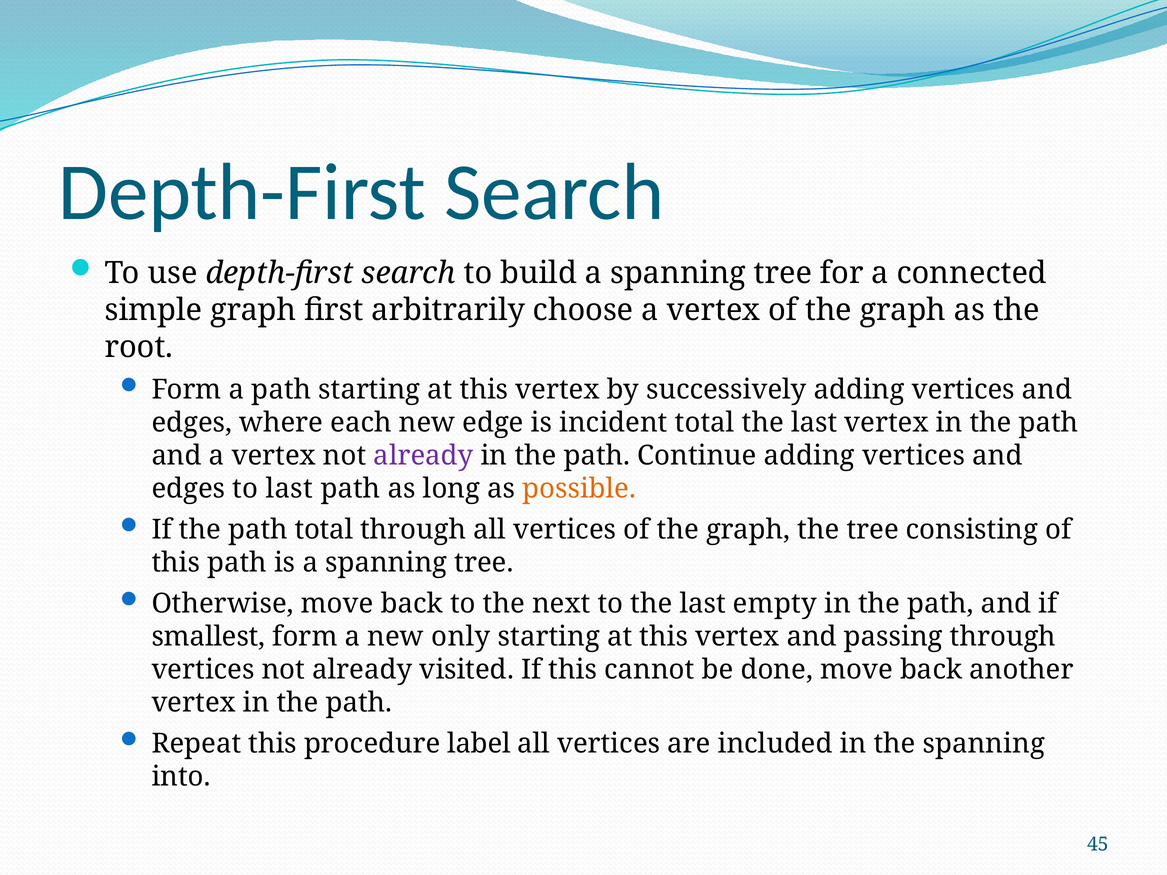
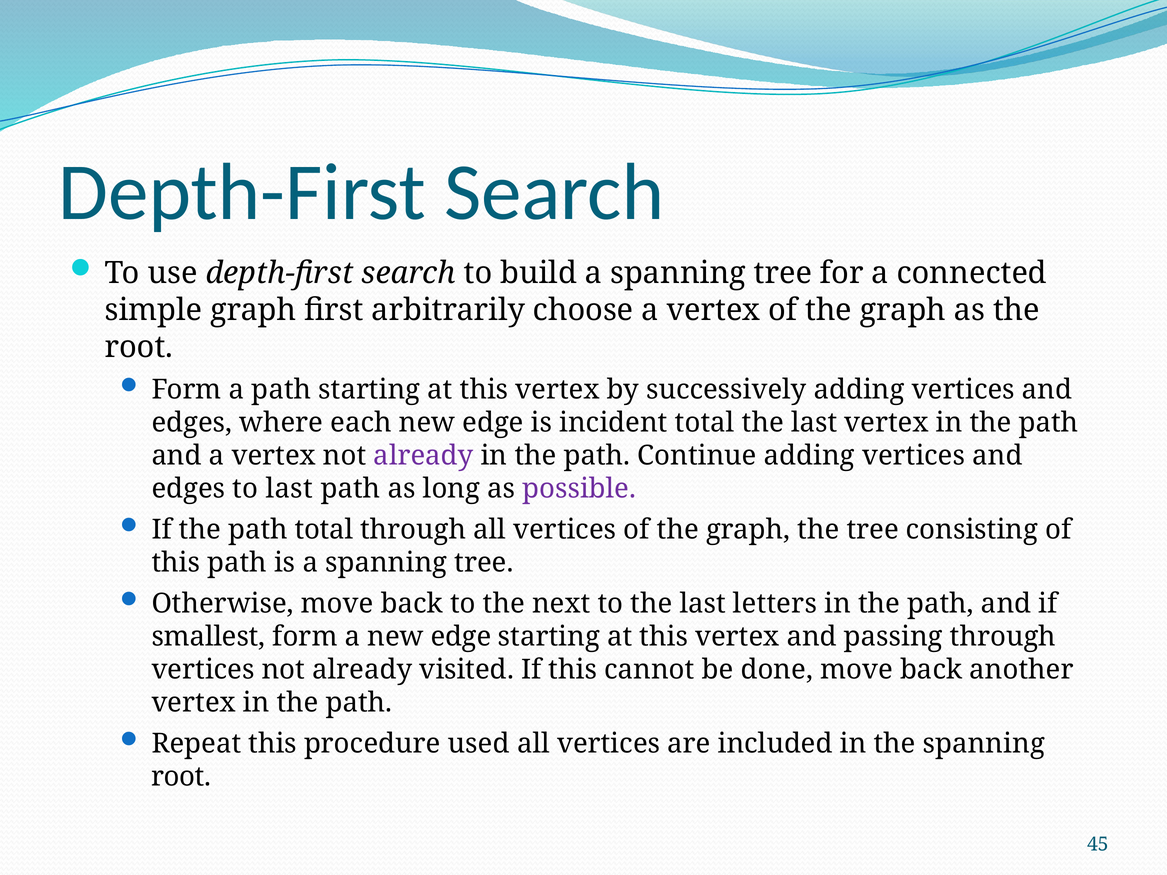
possible colour: orange -> purple
empty: empty -> letters
a new only: only -> edge
label: label -> used
into at (181, 777): into -> root
